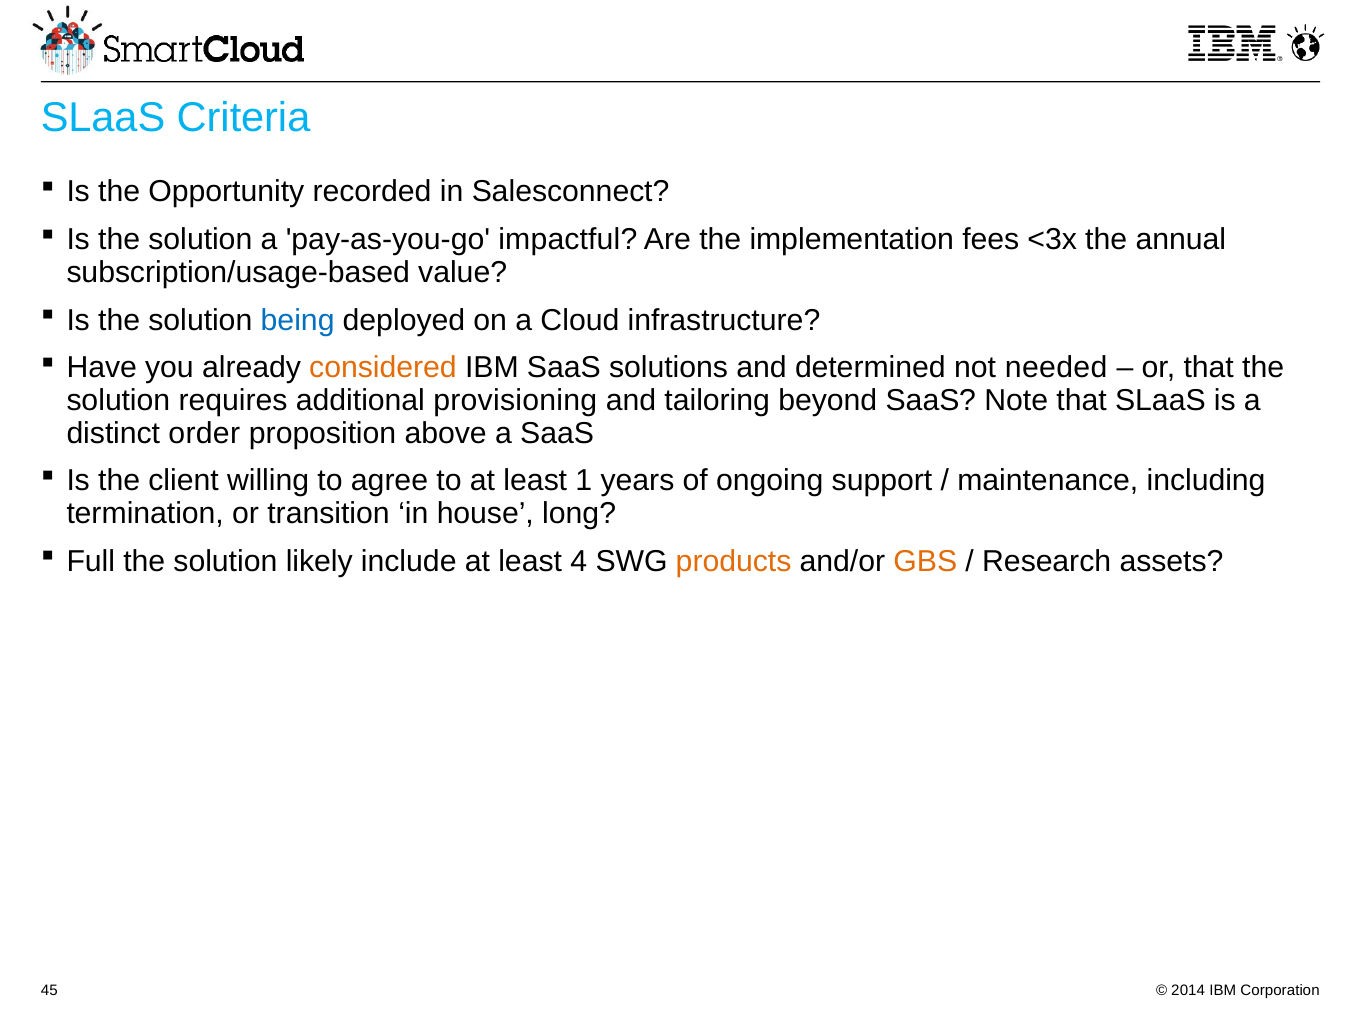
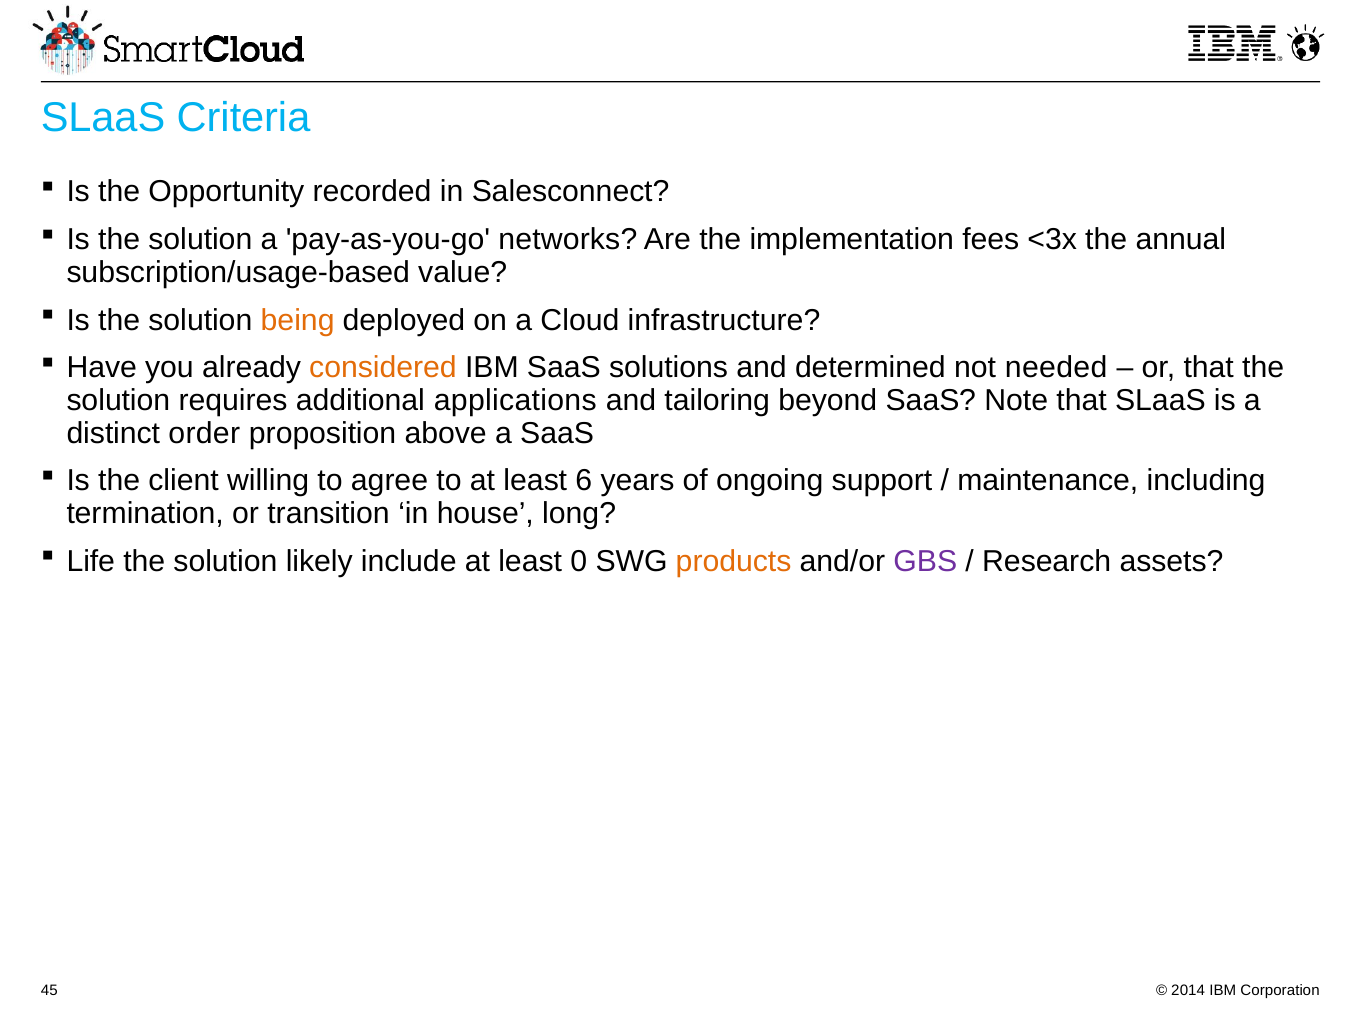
impactful: impactful -> networks
being colour: blue -> orange
provisioning: provisioning -> applications
1: 1 -> 6
Full: Full -> Life
4: 4 -> 0
GBS colour: orange -> purple
